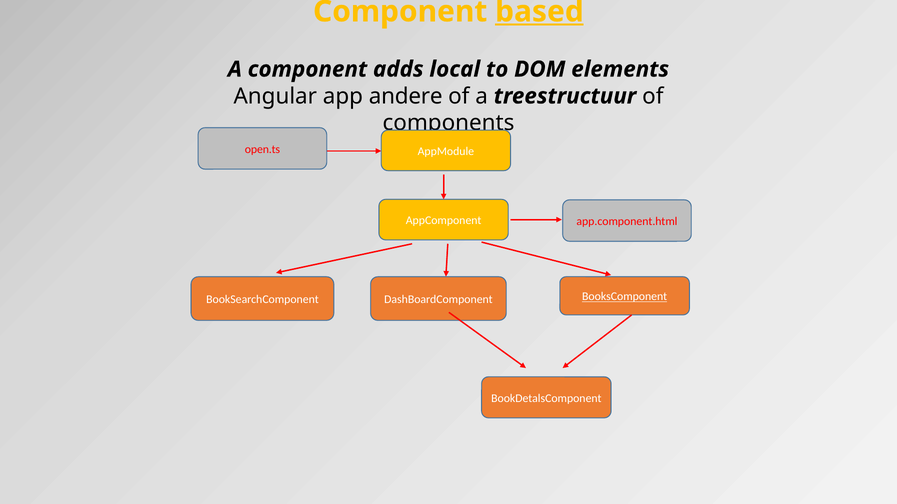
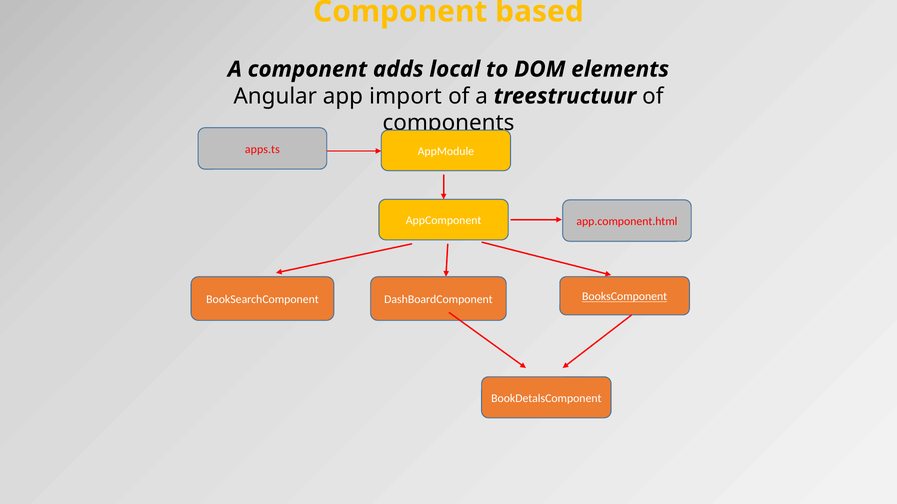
based underline: present -> none
andere: andere -> import
open.ts: open.ts -> apps.ts
